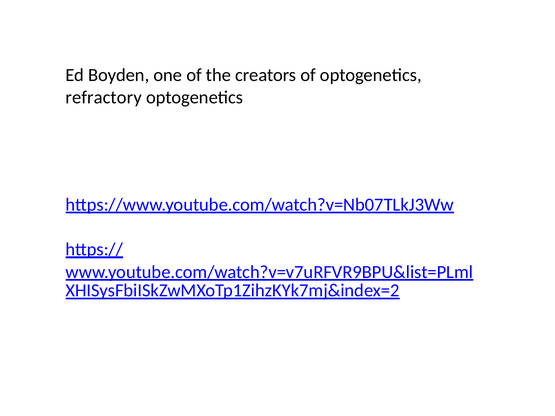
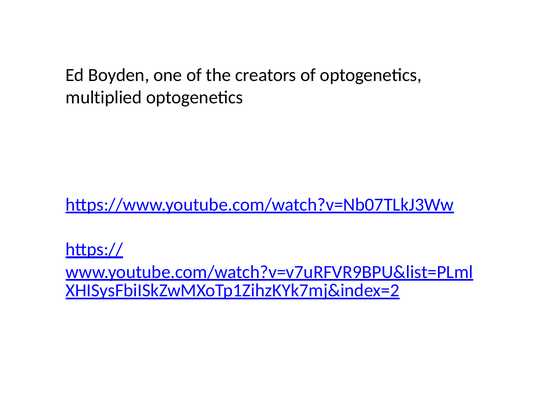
refractory: refractory -> multiplied
